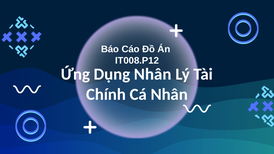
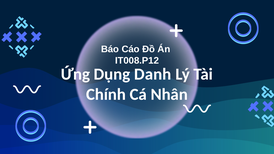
Dụng Nhân: Nhân -> Danh
